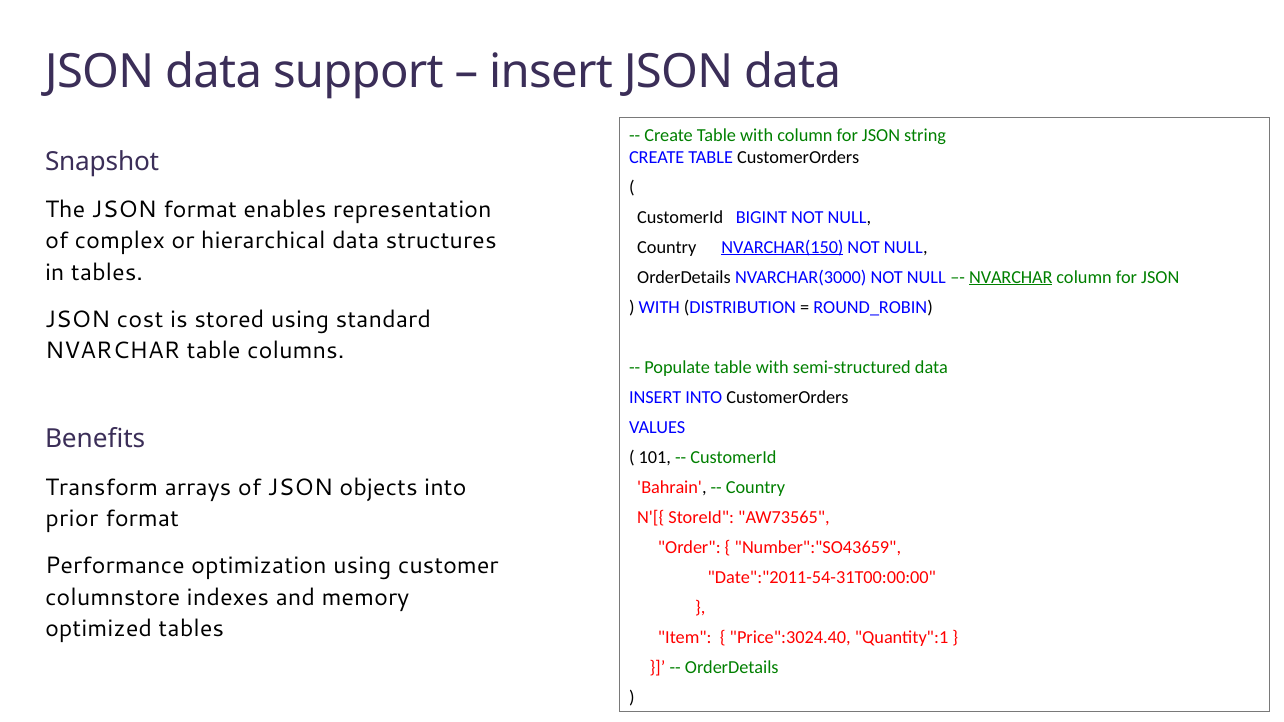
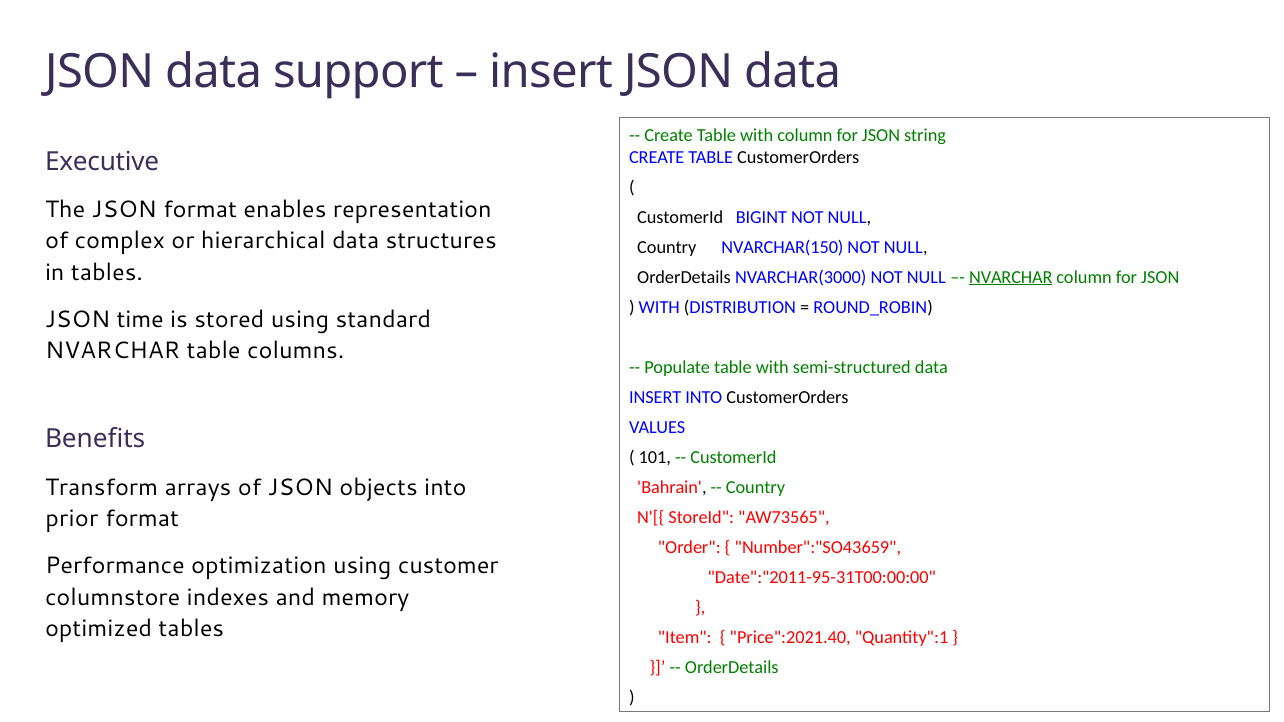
Snapshot: Snapshot -> Executive
NVARCHAR(150 underline: present -> none
cost: cost -> time
Date":"2011-54-31T00:00:00: Date":"2011-54-31T00:00:00 -> Date":"2011-95-31T00:00:00
Price":3024.40: Price":3024.40 -> Price":2021.40
